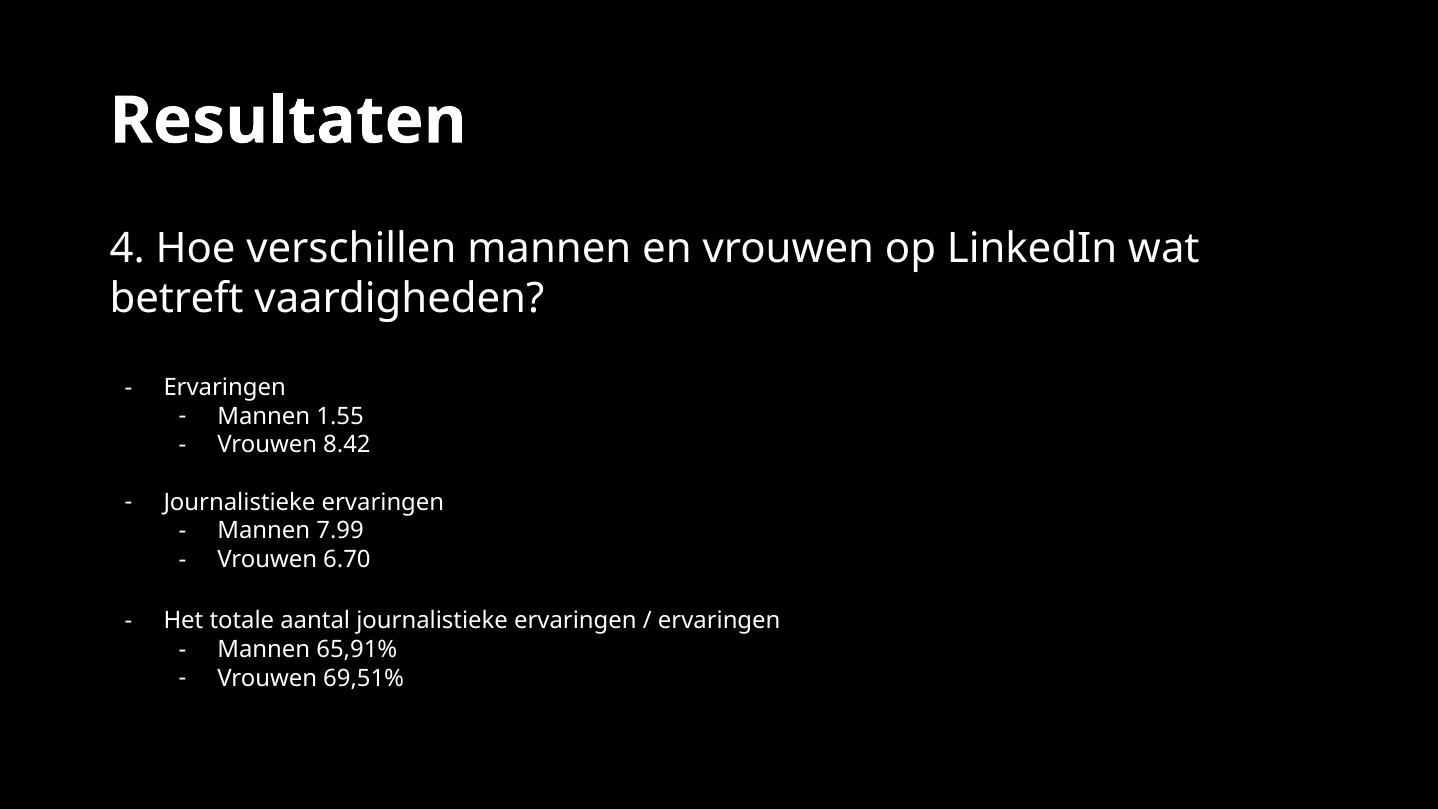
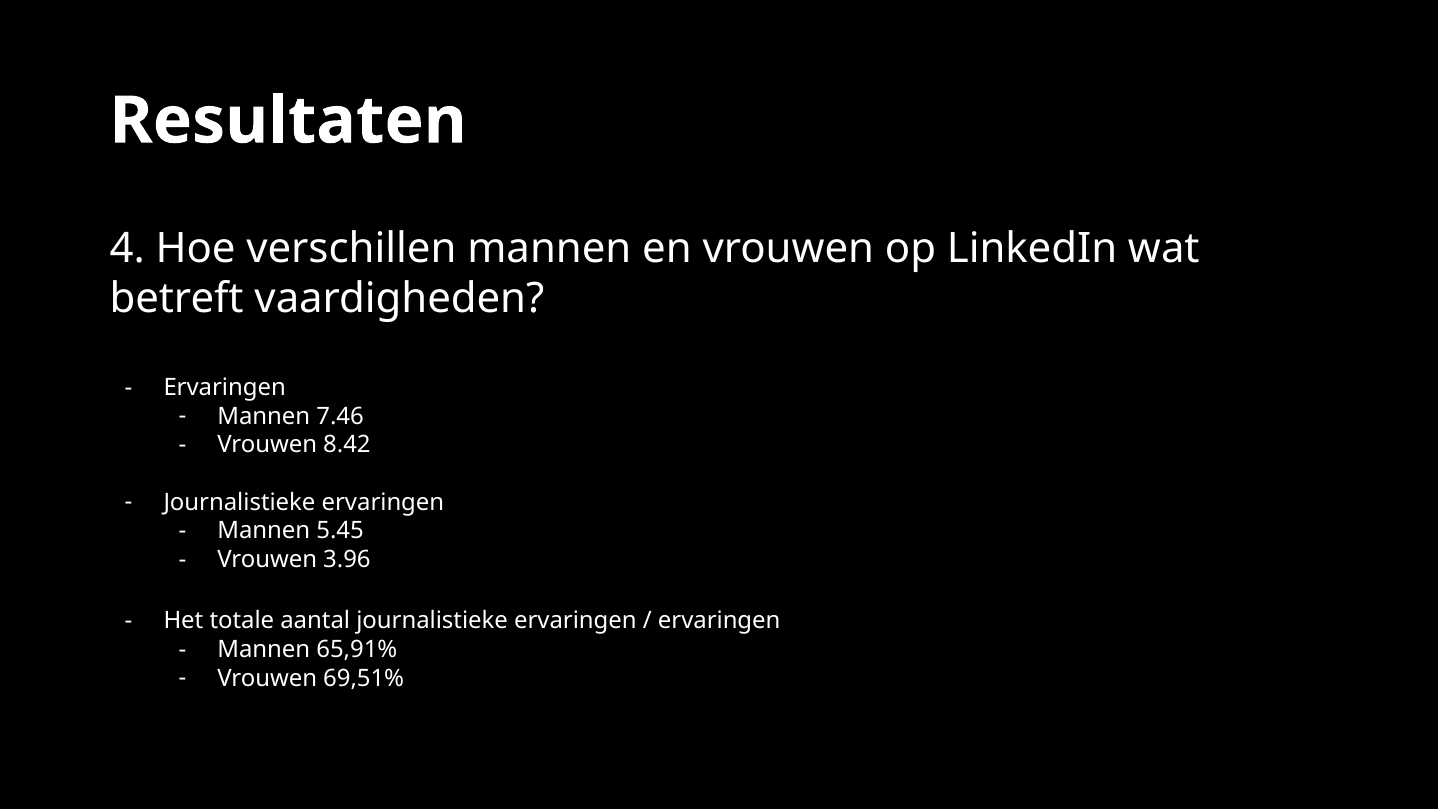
1.55: 1.55 -> 7.46
7.99: 7.99 -> 5.45
6.70: 6.70 -> 3.96
